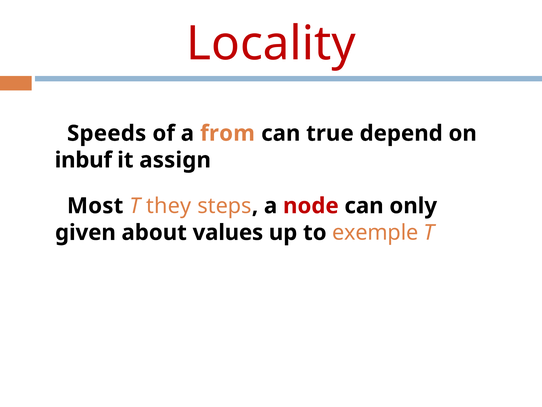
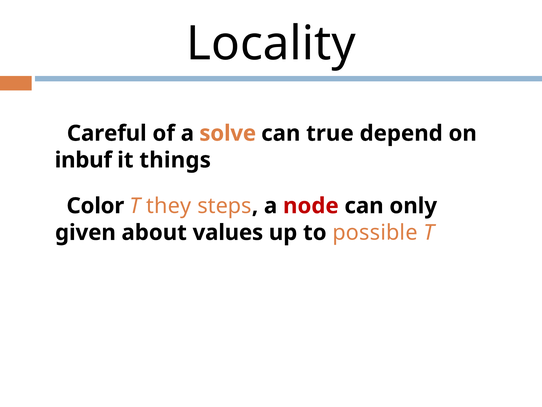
Locality colour: red -> black
Speeds: Speeds -> Careful
from: from -> solve
assign: assign -> things
Most: Most -> Color
exemple: exemple -> possible
